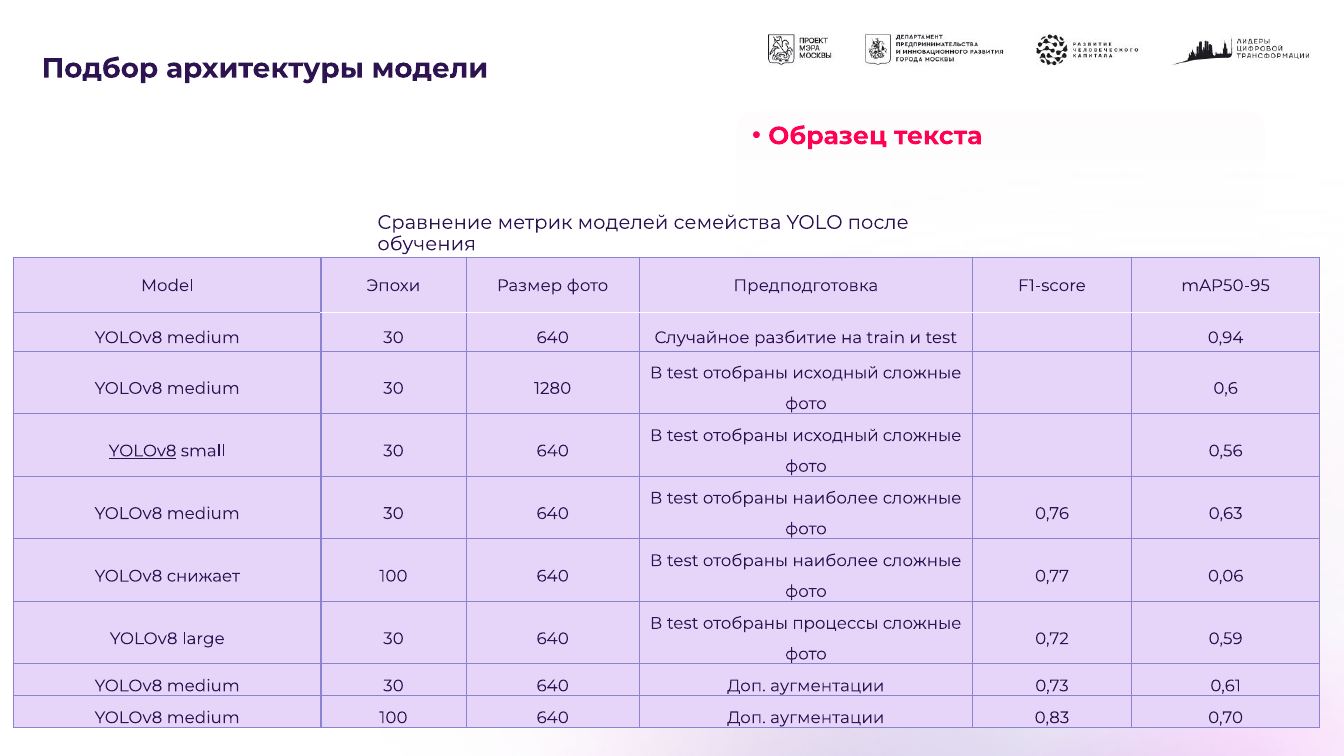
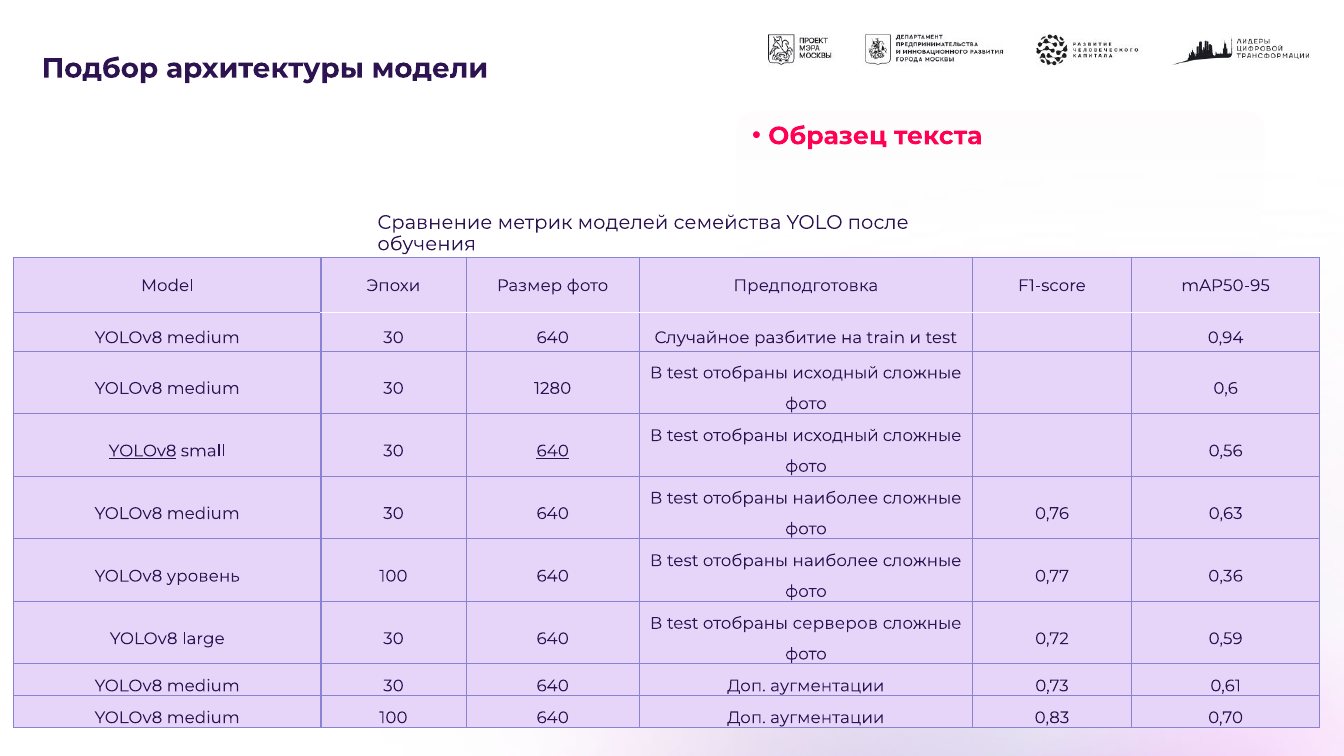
640 at (553, 451) underline: none -> present
снижает: снижает -> уровень
0,06: 0,06 -> 0,36
процессы: процессы -> серверов
